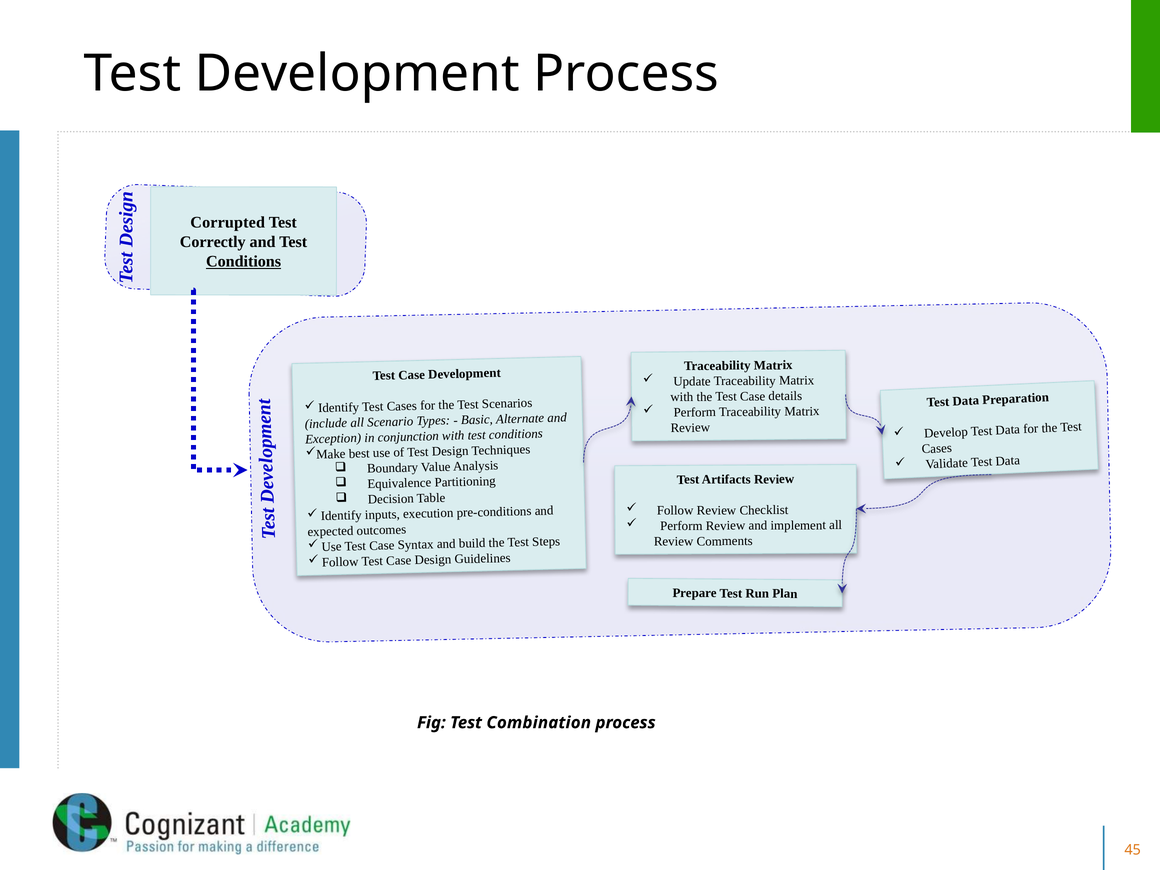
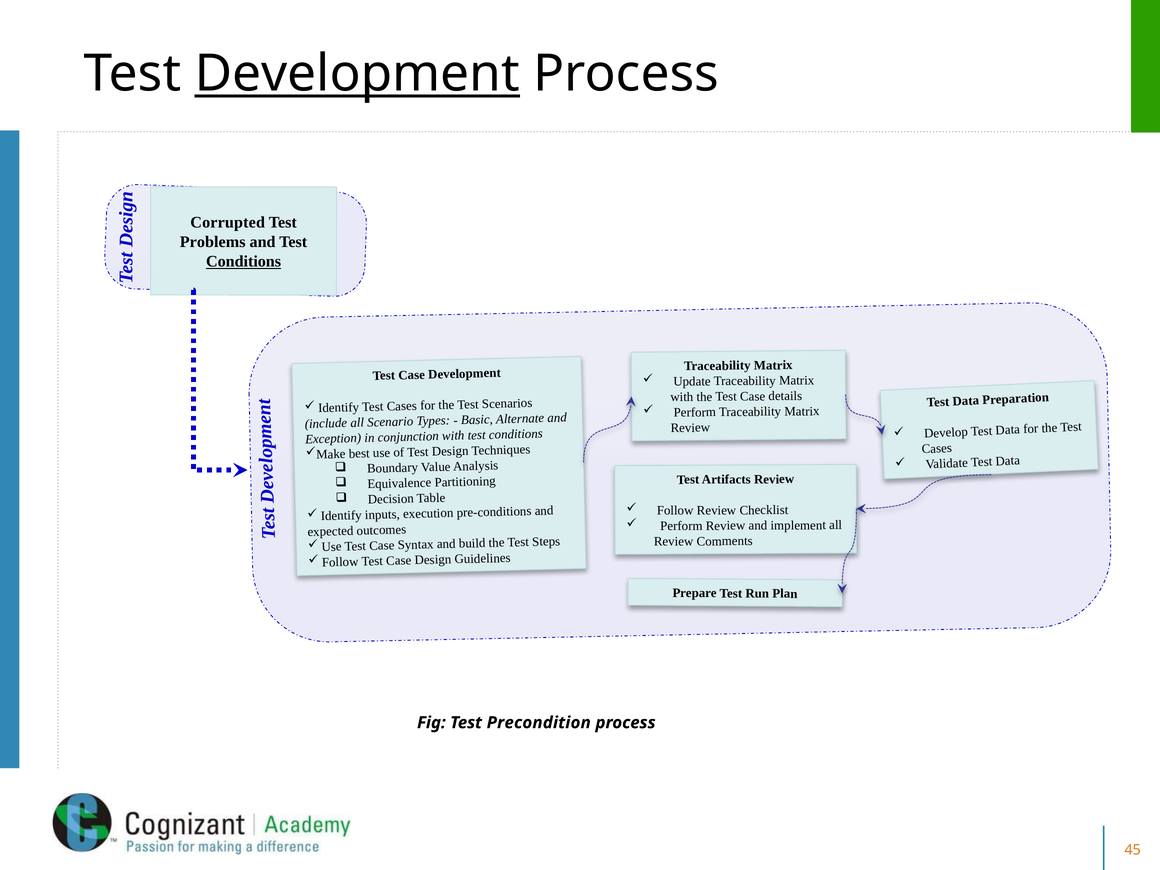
Development at (357, 74) underline: none -> present
Correctly: Correctly -> Problems
Combination: Combination -> Precondition
